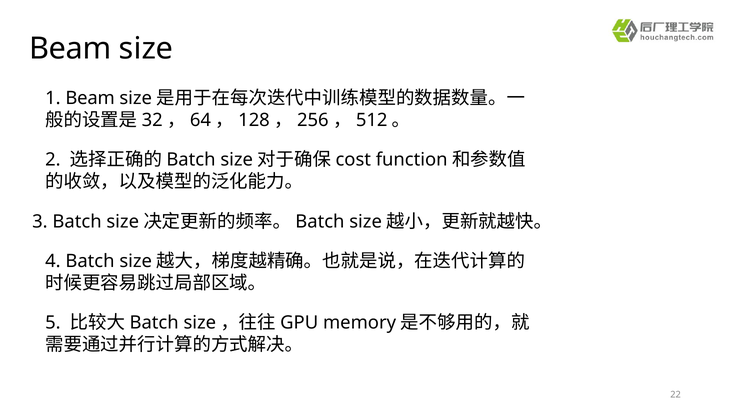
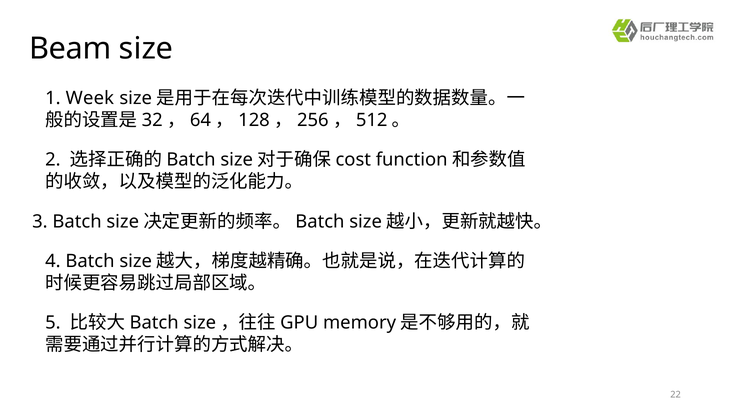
1 Beam: Beam -> Week
